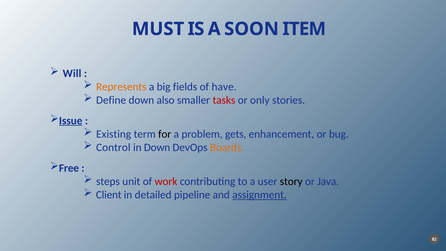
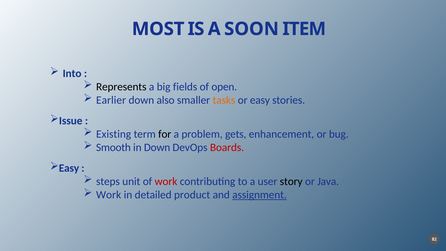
MUST: MUST -> MOST
Will: Will -> Into
Represents colour: orange -> black
have: have -> open
Define: Define -> Earlier
tasks colour: red -> orange
or only: only -> easy
Issue underline: present -> none
Control: Control -> Smooth
Boards colour: orange -> red
Free at (69, 168): Free -> Easy
Client at (109, 195): Client -> Work
pipeline: pipeline -> product
